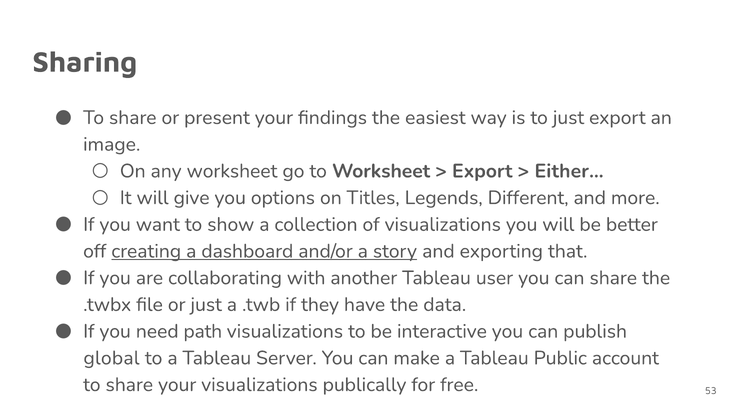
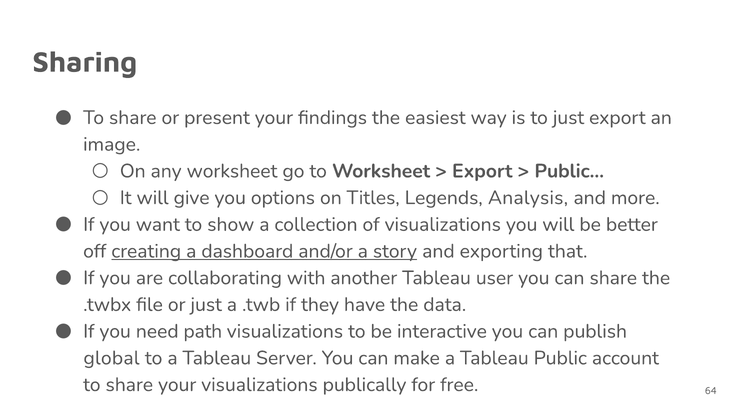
Either…: Either… -> Public…
Different: Different -> Analysis
53: 53 -> 64
